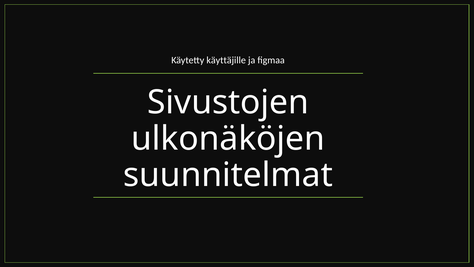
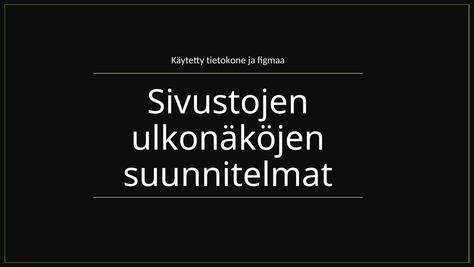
käyttäjille: käyttäjille -> tietokone
